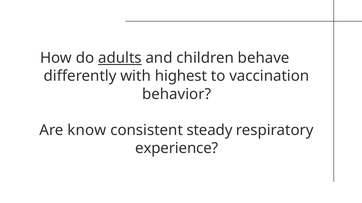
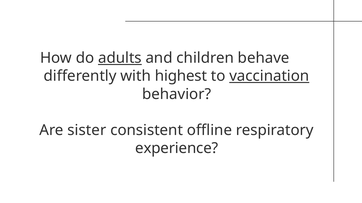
vaccination underline: none -> present
know: know -> sister
steady: steady -> offline
